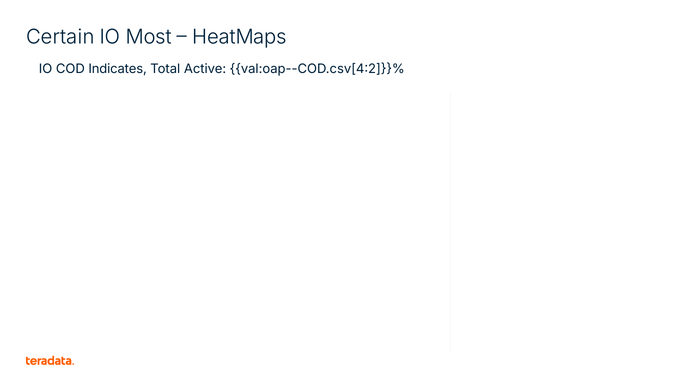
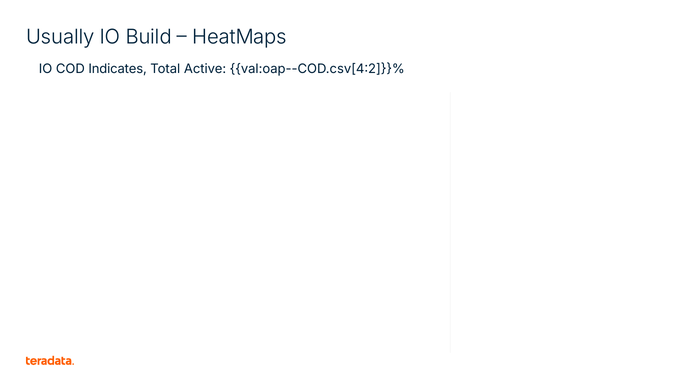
Certain: Certain -> Usually
Most: Most -> Build
